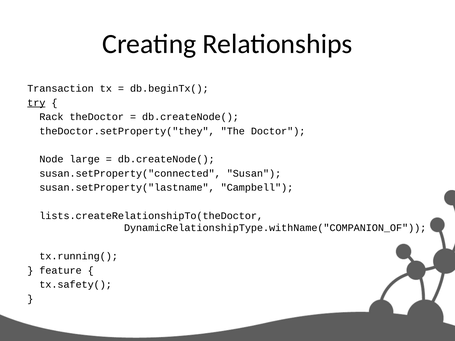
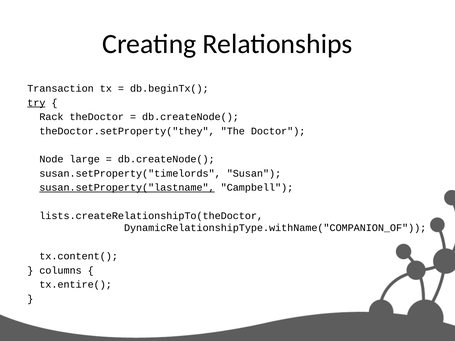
susan.setProperty("connected: susan.setProperty("connected -> susan.setProperty("timelords
susan.setProperty("lastname underline: none -> present
tx.running(: tx.running( -> tx.content(
feature: feature -> columns
tx.safety(: tx.safety( -> tx.entire(
